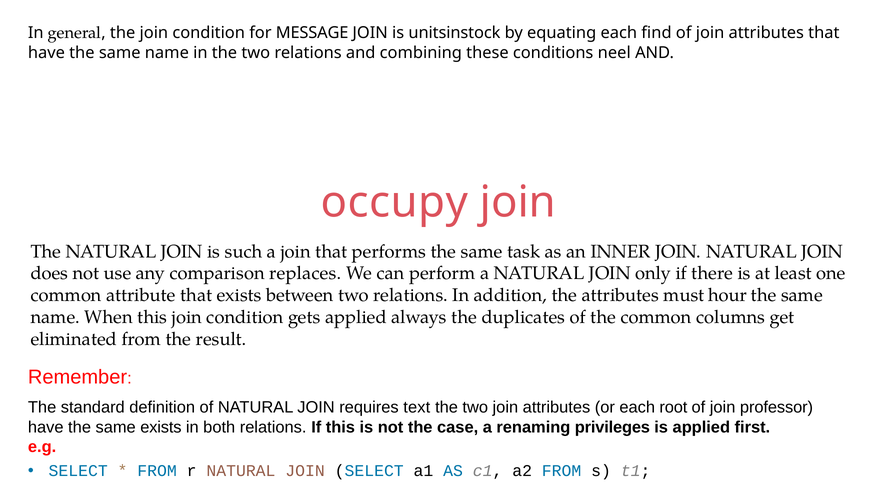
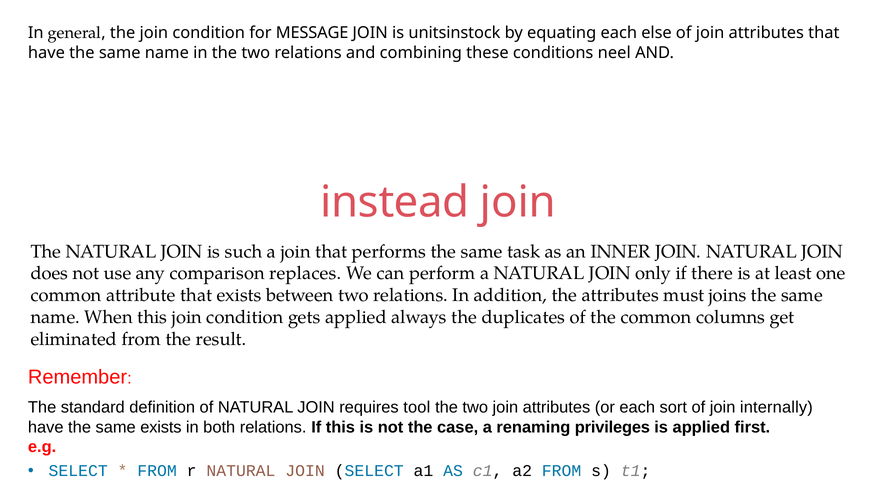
find: find -> else
occupy: occupy -> instead
hour: hour -> joins
text: text -> tool
root: root -> sort
professor: professor -> internally
